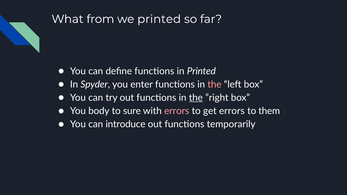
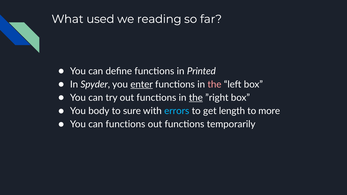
from: from -> used
we printed: printed -> reading
enter underline: none -> present
errors at (177, 111) colour: pink -> light blue
get errors: errors -> length
them: them -> more
can introduce: introduce -> functions
